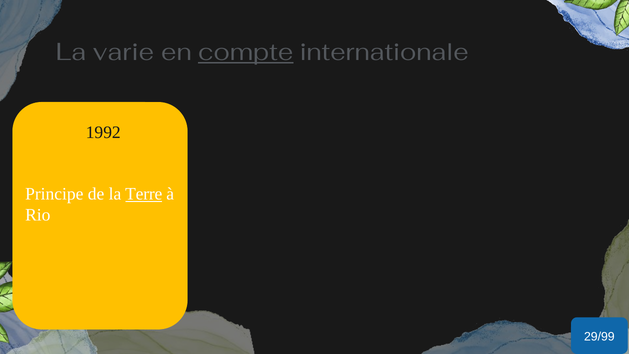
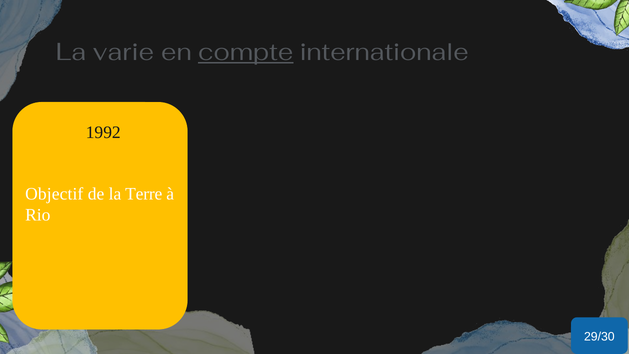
Principe: Principe -> Objectif
Terre underline: present -> none
29/99: 29/99 -> 29/30
